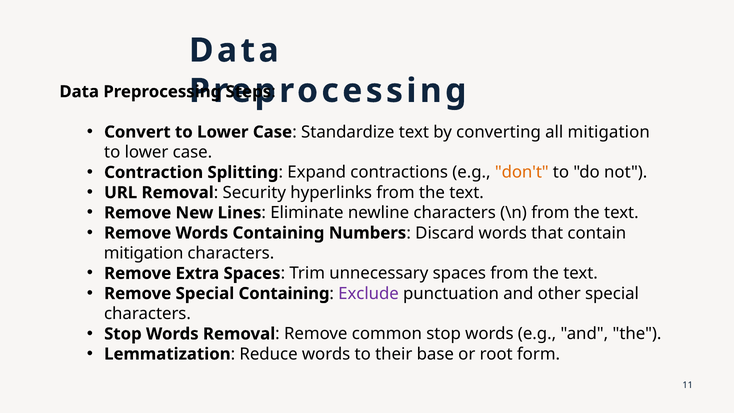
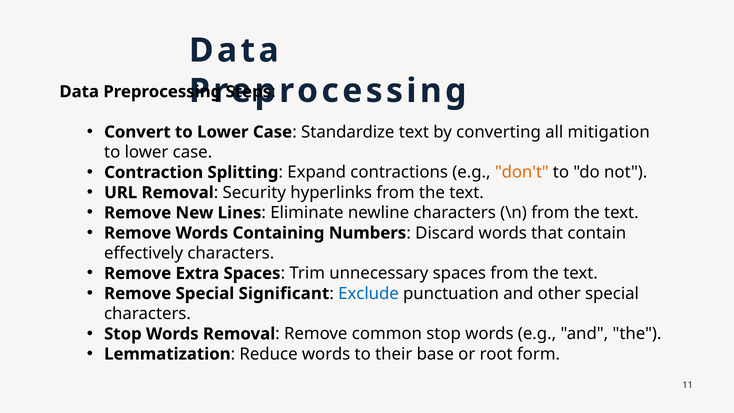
mitigation at (144, 253): mitigation -> effectively
Special Containing: Containing -> Significant
Exclude colour: purple -> blue
